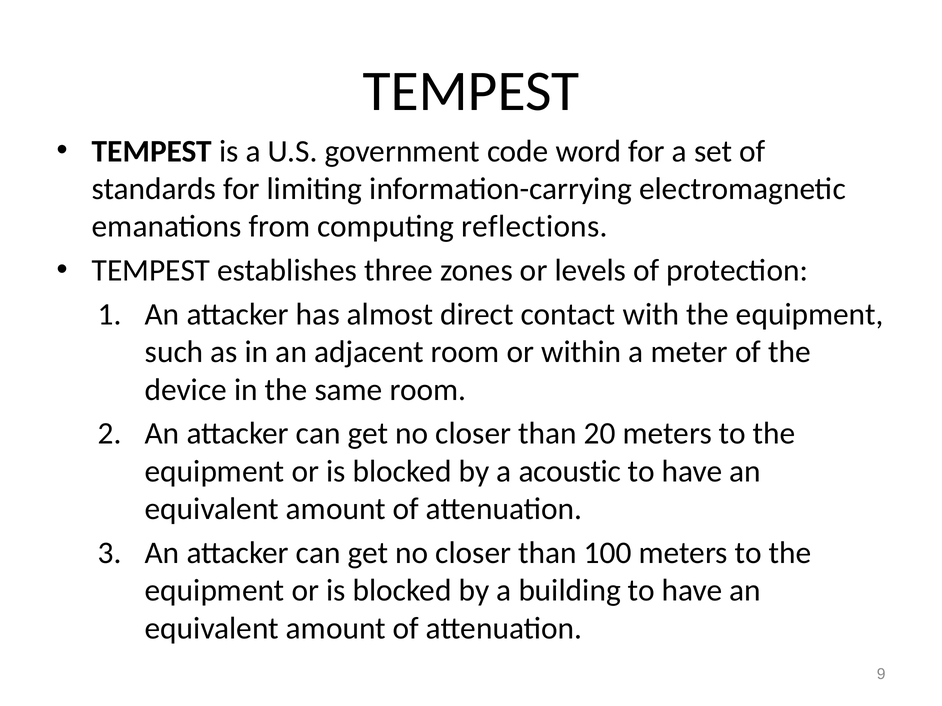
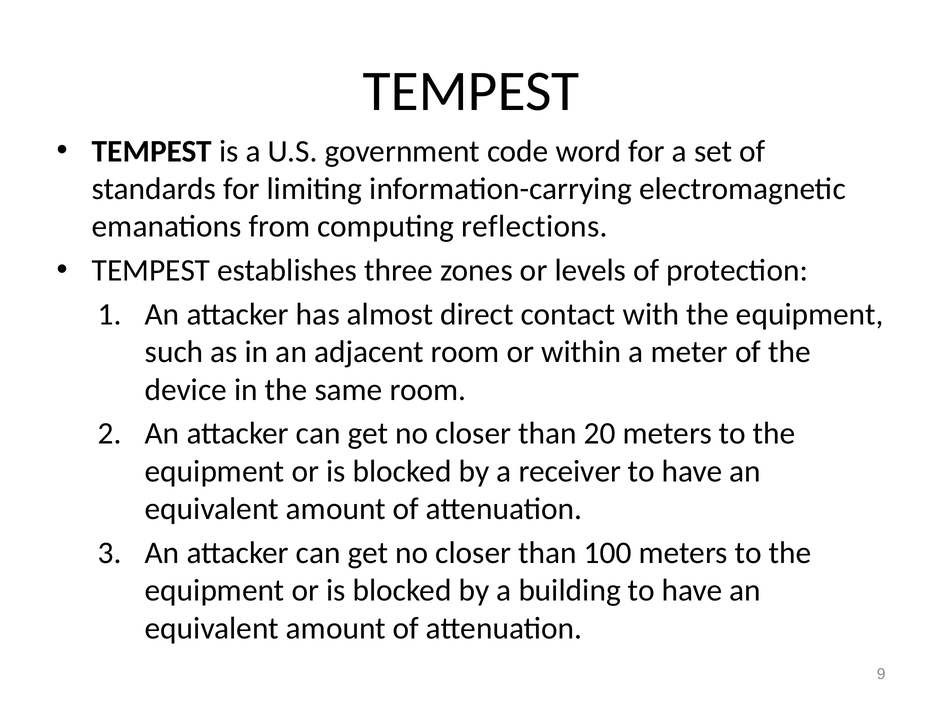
acoustic: acoustic -> receiver
